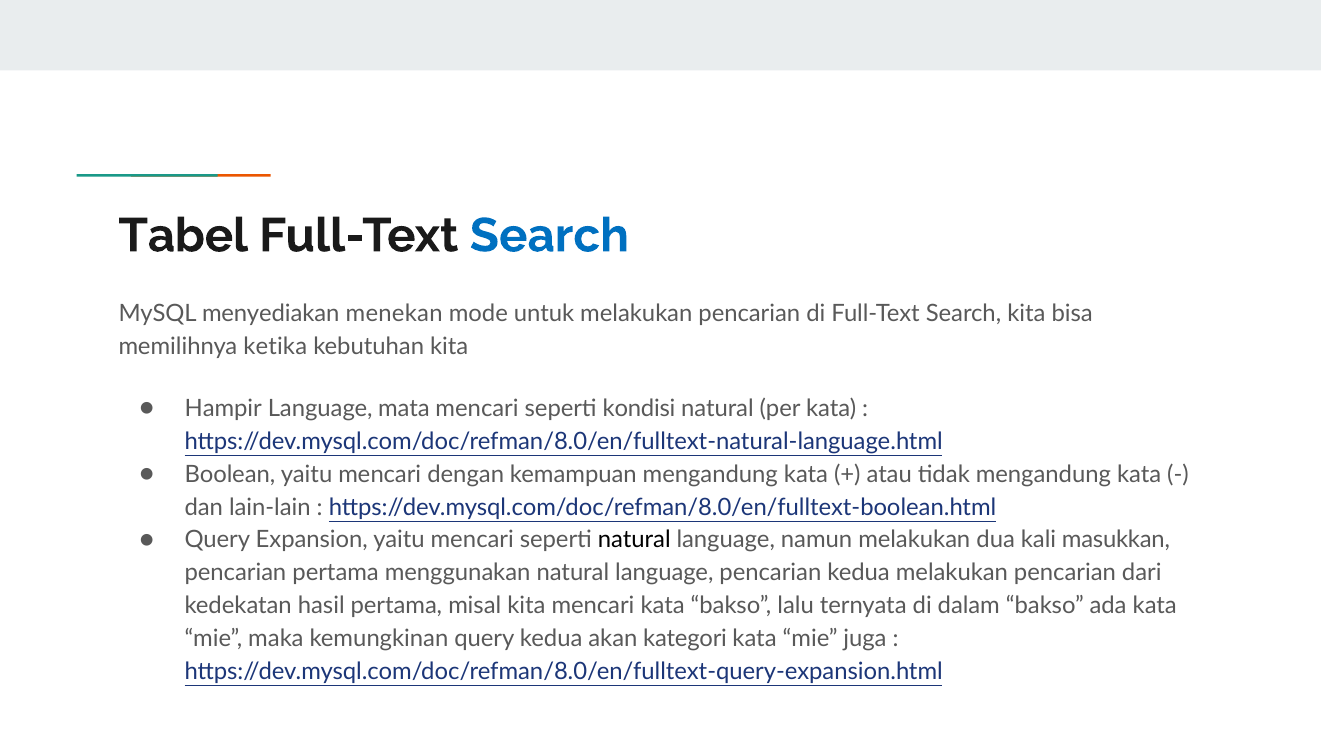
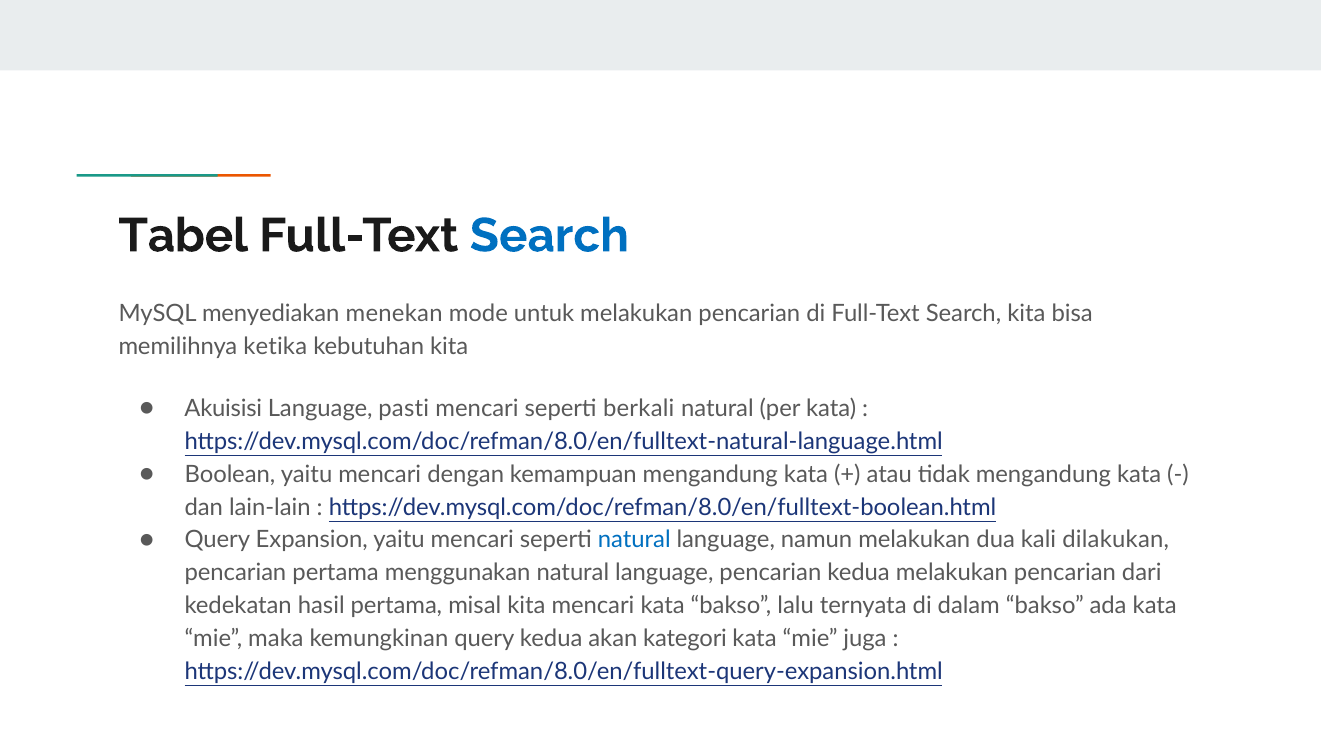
Hampir: Hampir -> Akuisisi
mata: mata -> pasti
kondisi: kondisi -> berkali
natural at (634, 540) colour: black -> blue
masukkan: masukkan -> dilakukan
